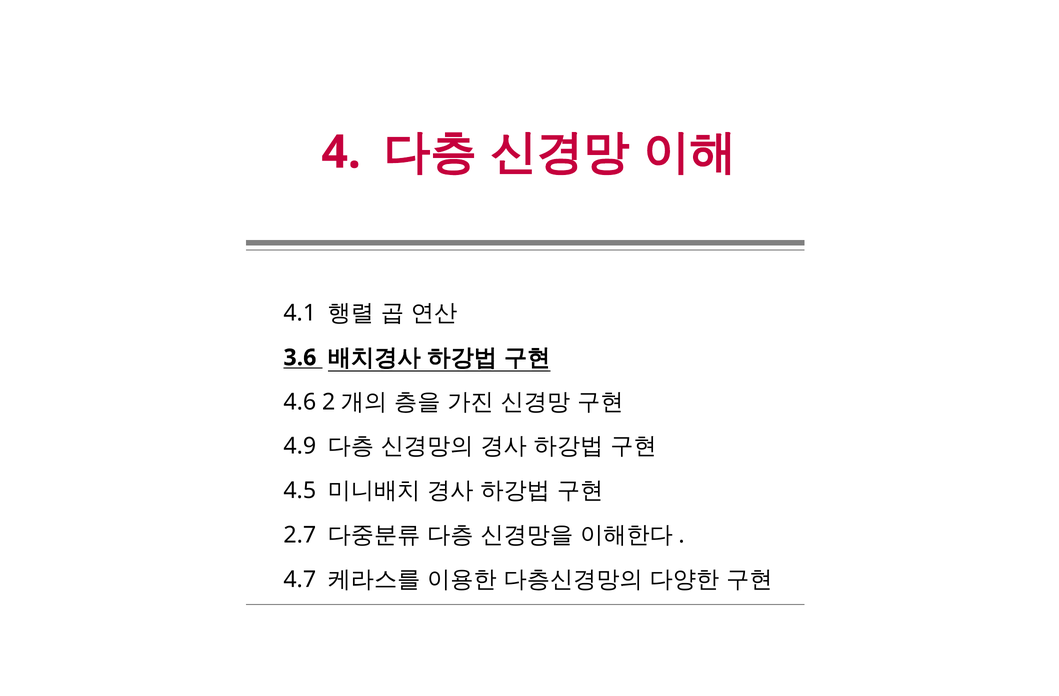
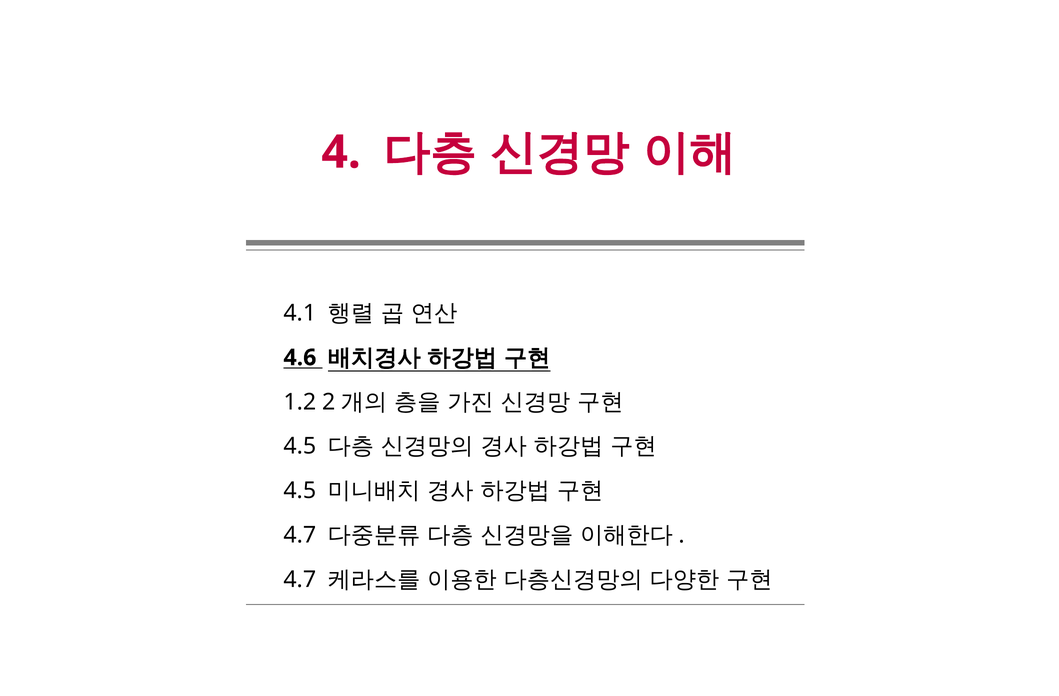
3.6: 3.6 -> 4.6
4.6: 4.6 -> 1.2
4.9 at (300, 446): 4.9 -> 4.5
2.7 at (300, 535): 2.7 -> 4.7
